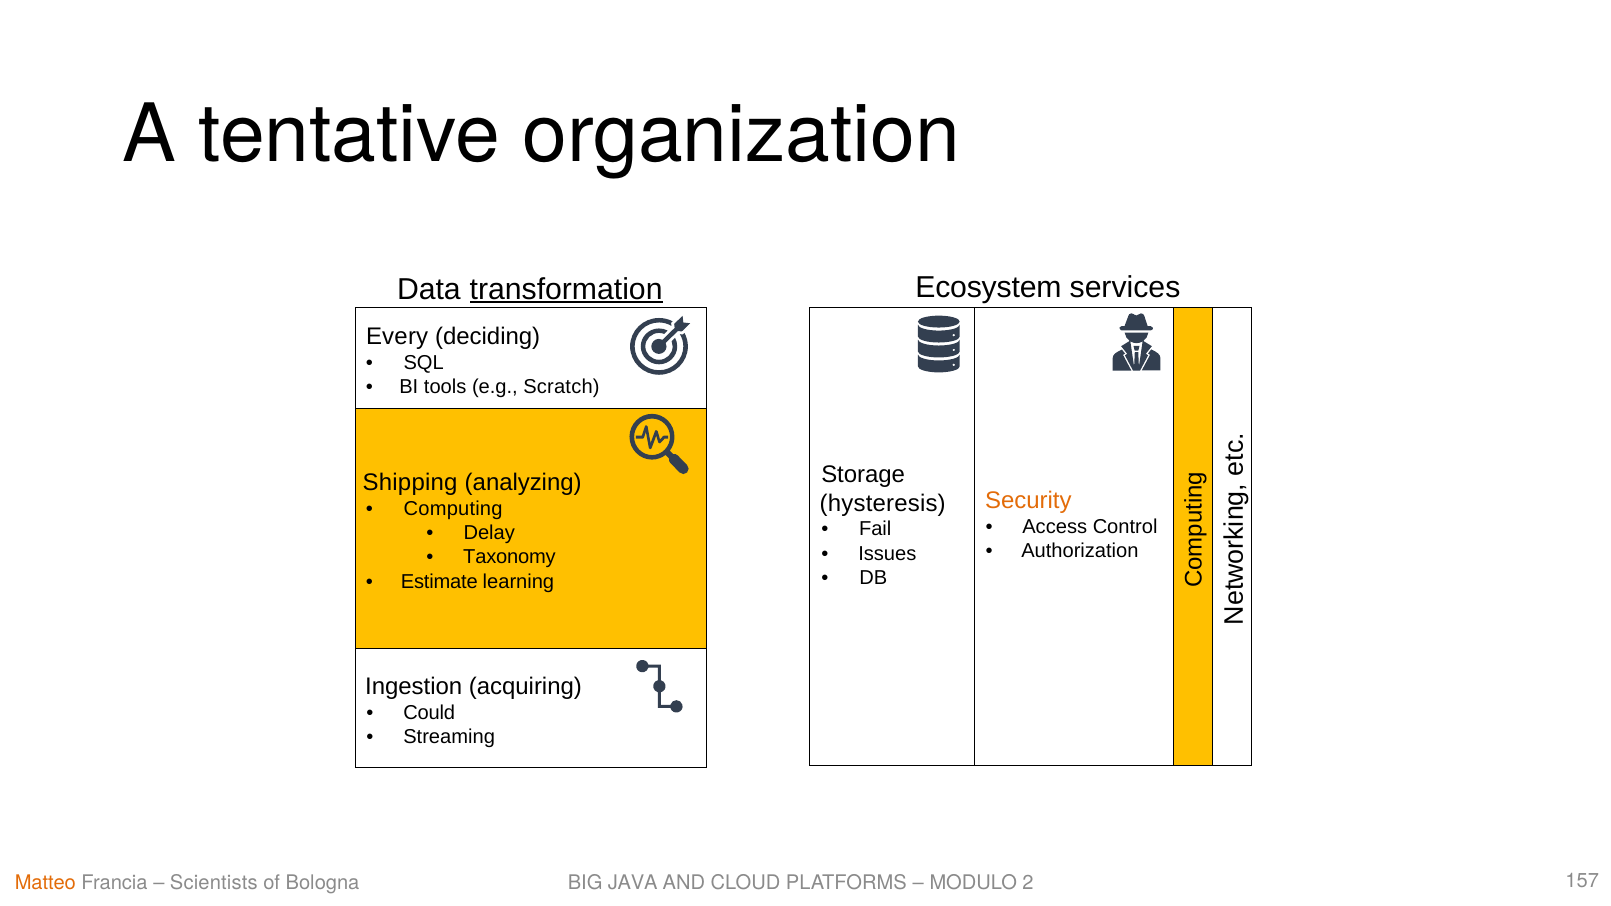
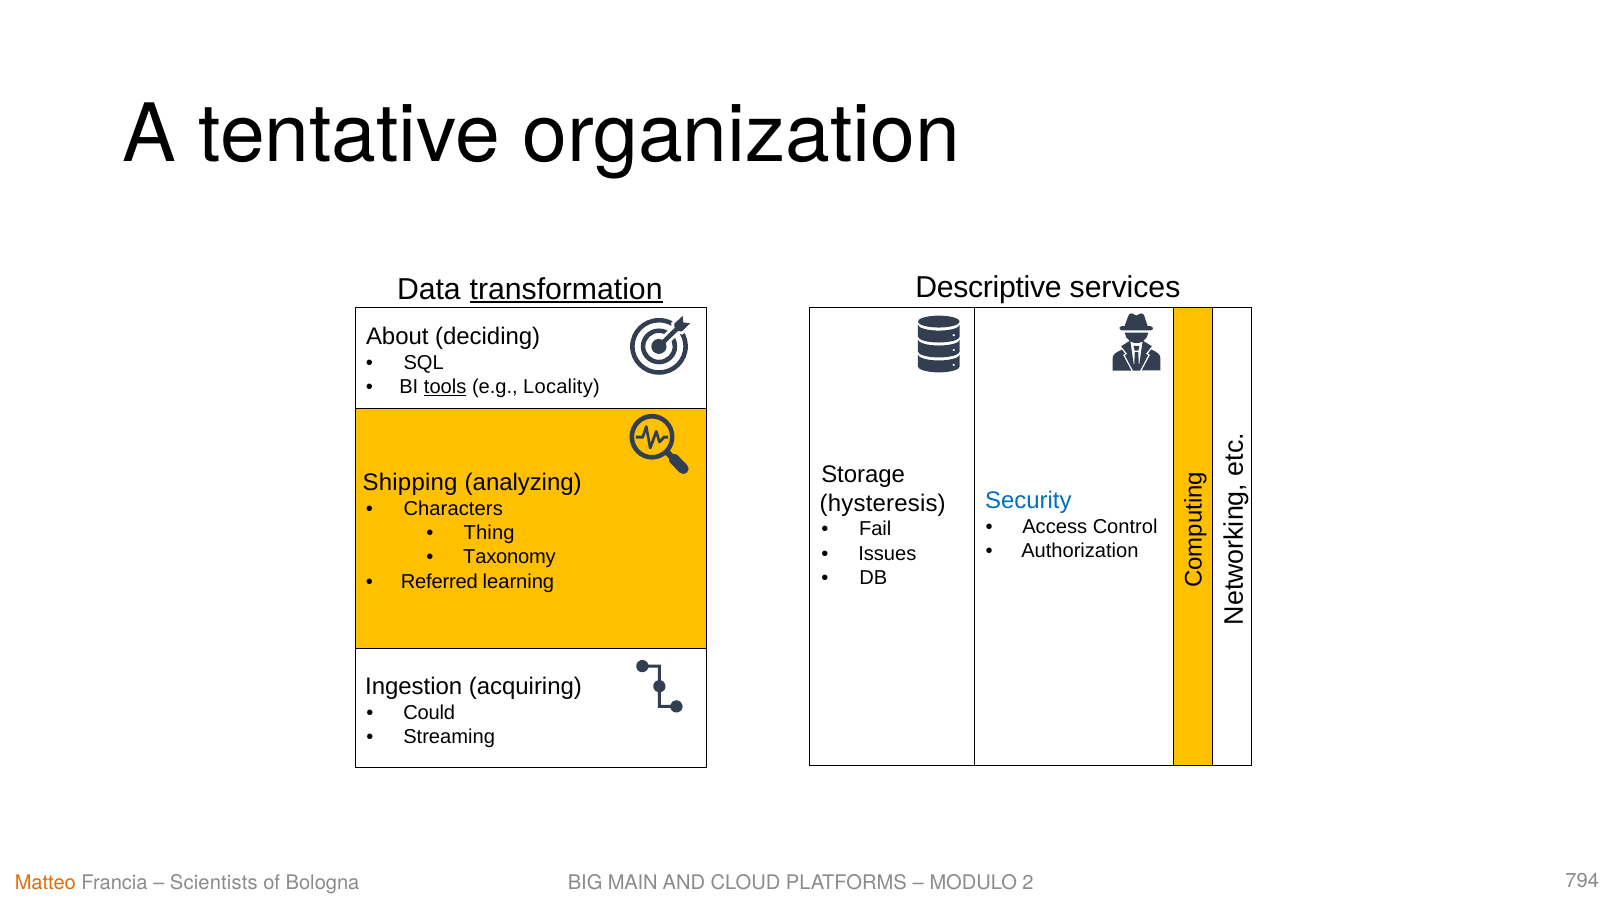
Ecosystem: Ecosystem -> Descriptive
Every: Every -> About
tools underline: none -> present
Scratch: Scratch -> Locality
Security colour: orange -> blue
Computing: Computing -> Characters
Delay: Delay -> Thing
Estimate: Estimate -> Referred
JAVA: JAVA -> MAIN
157: 157 -> 794
